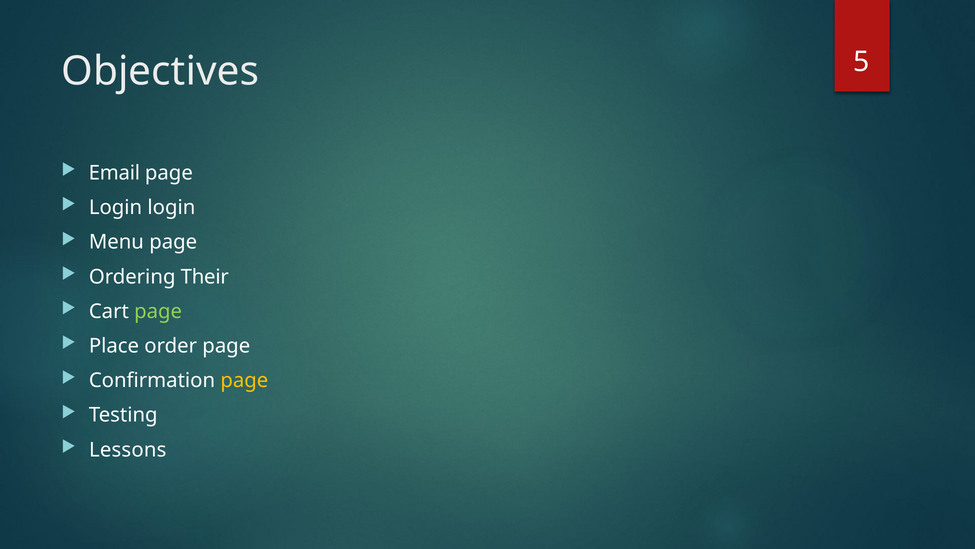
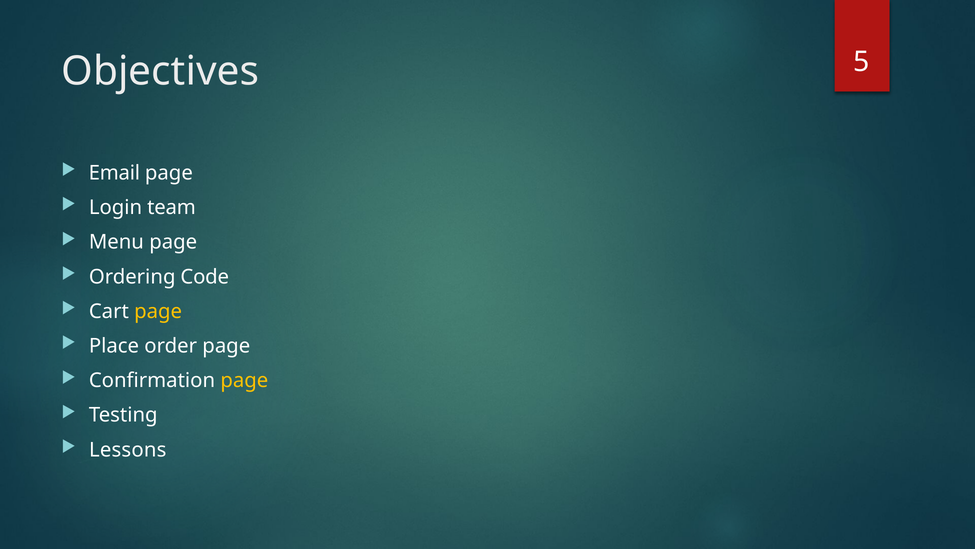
Login login: login -> team
Their: Their -> Code
page at (158, 311) colour: light green -> yellow
